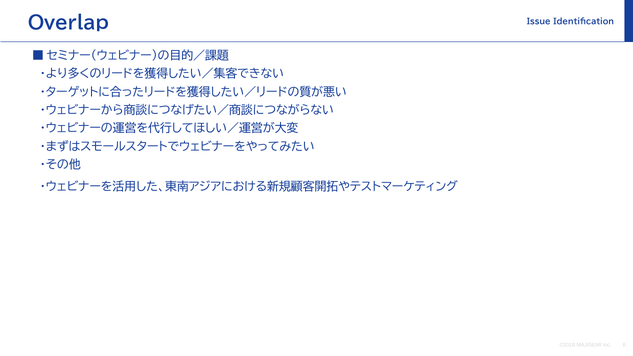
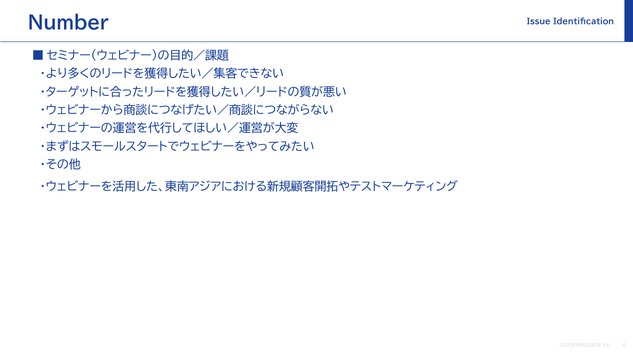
Overlap: Overlap -> Number
